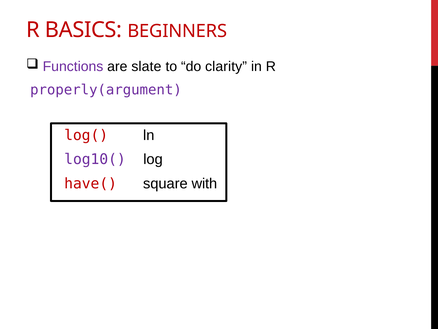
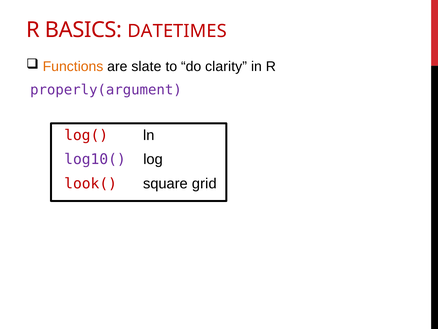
BEGINNERS: BEGINNERS -> DATETIMES
Functions colour: purple -> orange
have(: have( -> look(
with: with -> grid
